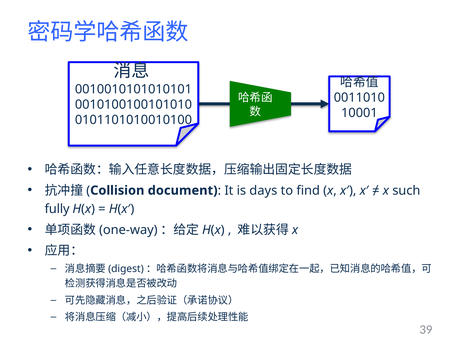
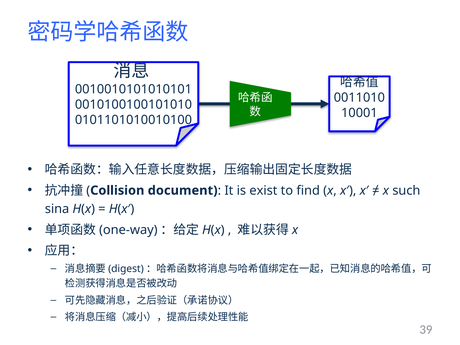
days: days -> exist
fully: fully -> sina
